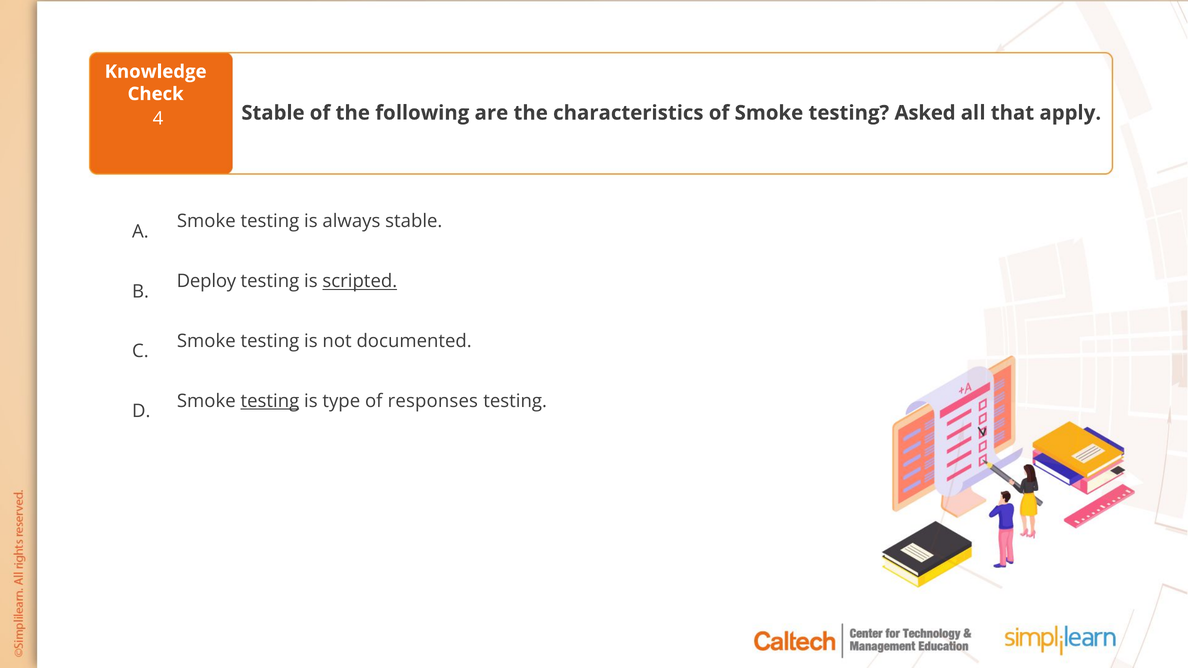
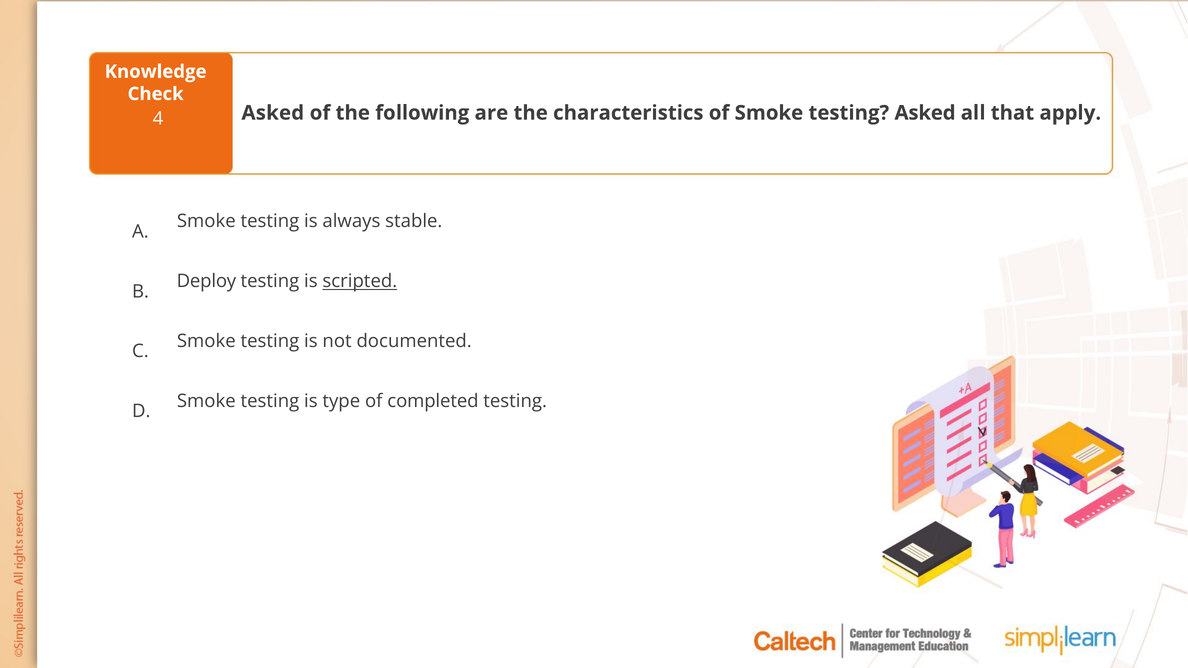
4 Stable: Stable -> Asked
testing at (270, 401) underline: present -> none
responses: responses -> completed
